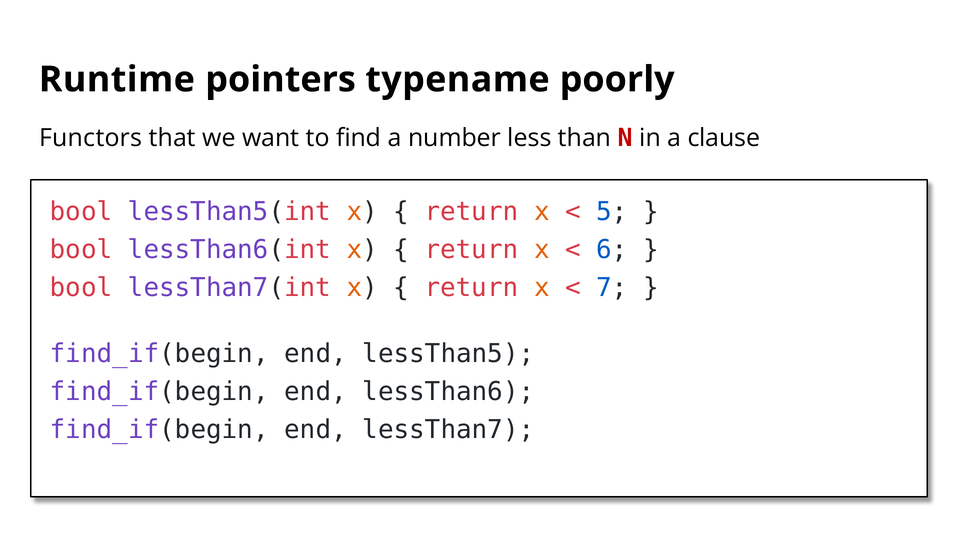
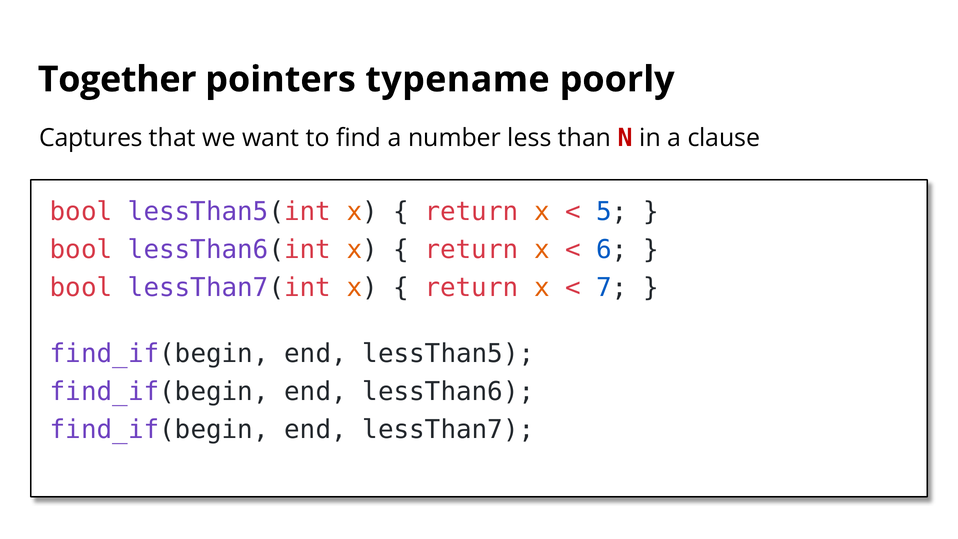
Runtime: Runtime -> Together
Functors: Functors -> Captures
